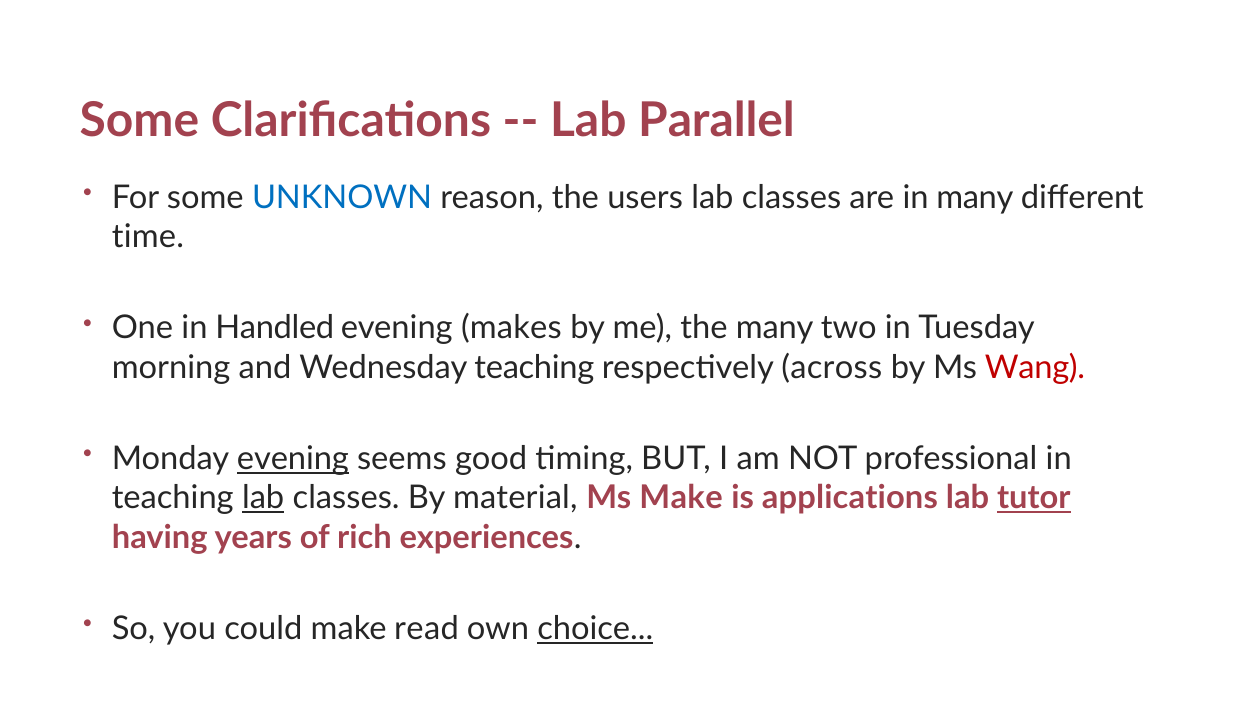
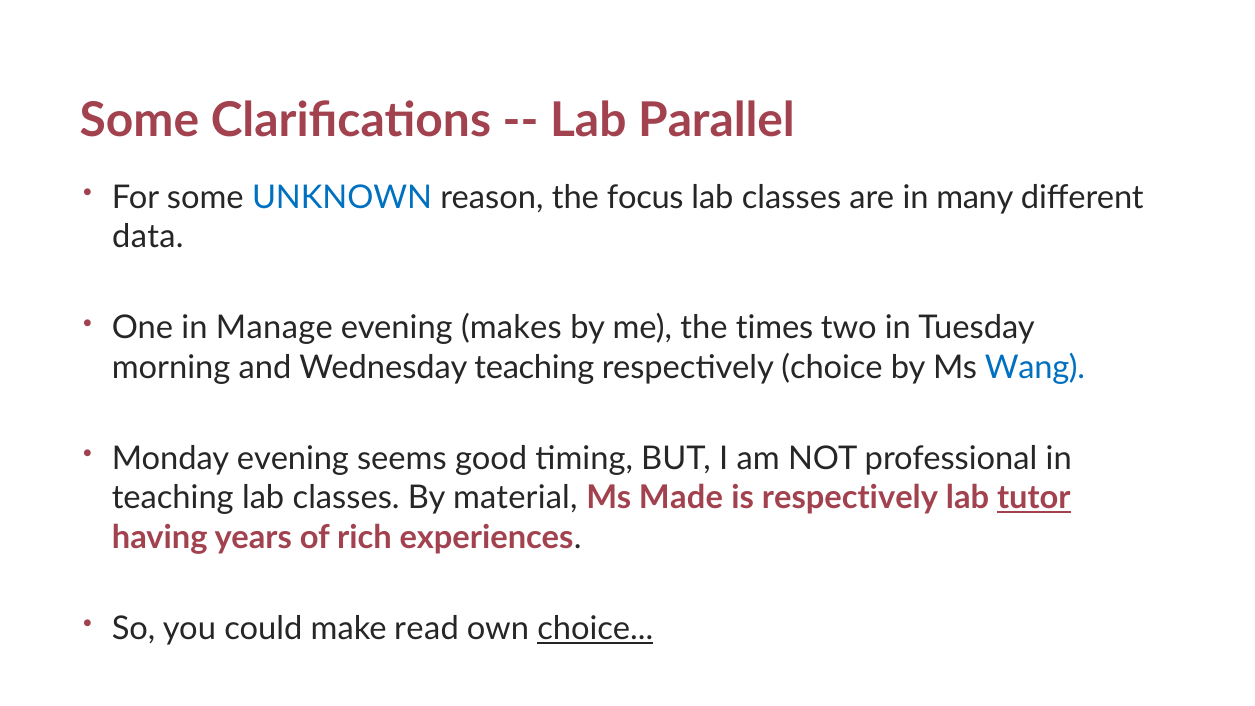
users: users -> focus
time: time -> data
Handled: Handled -> Manage
the many: many -> times
respectively across: across -> choice
Wang colour: red -> blue
evening at (293, 459) underline: present -> none
lab at (263, 498) underline: present -> none
Ms Make: Make -> Made
is applications: applications -> respectively
